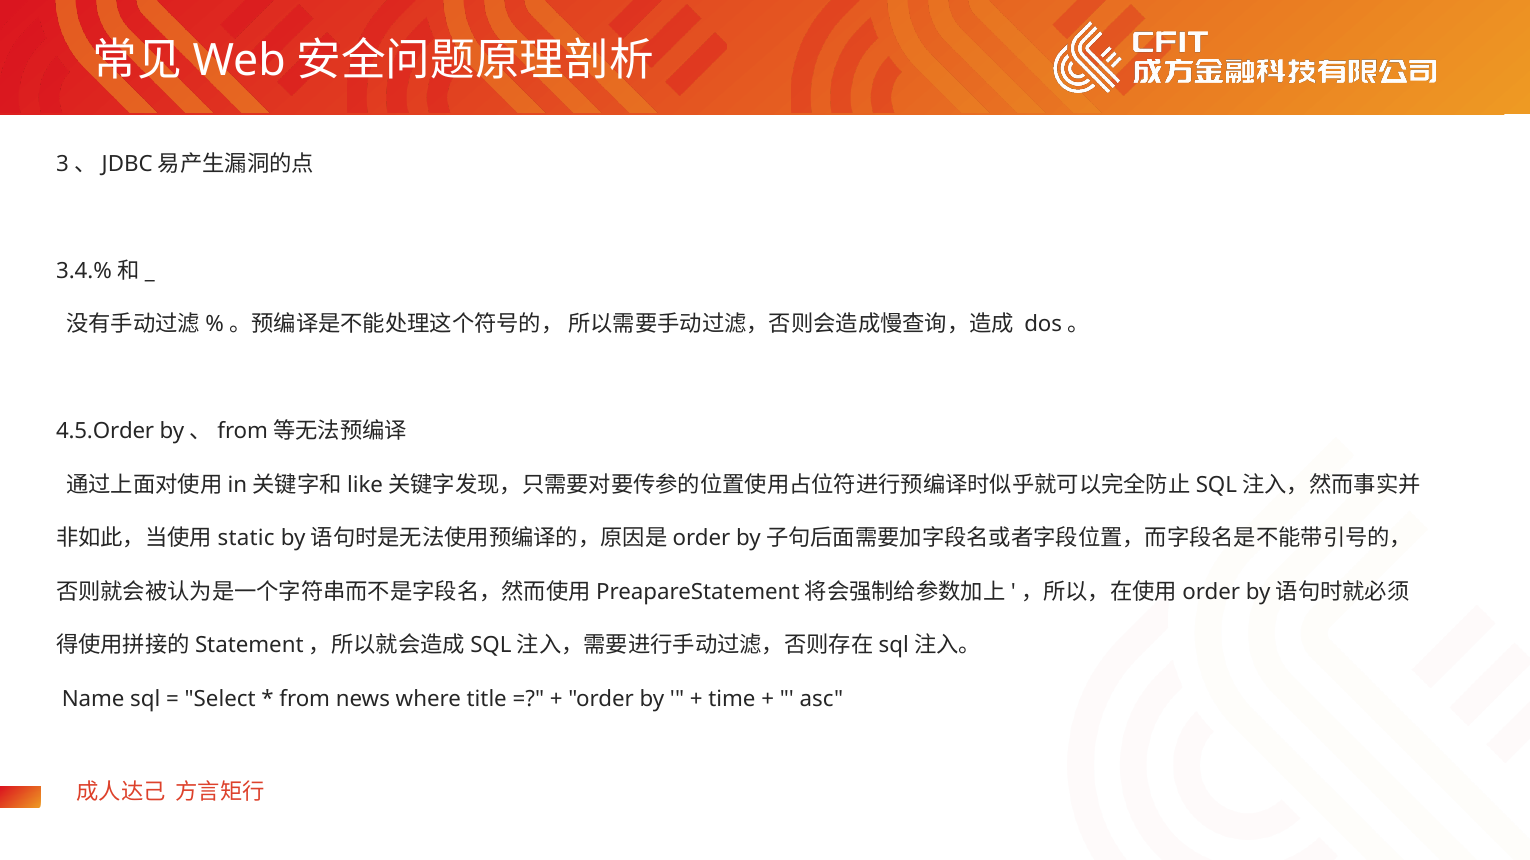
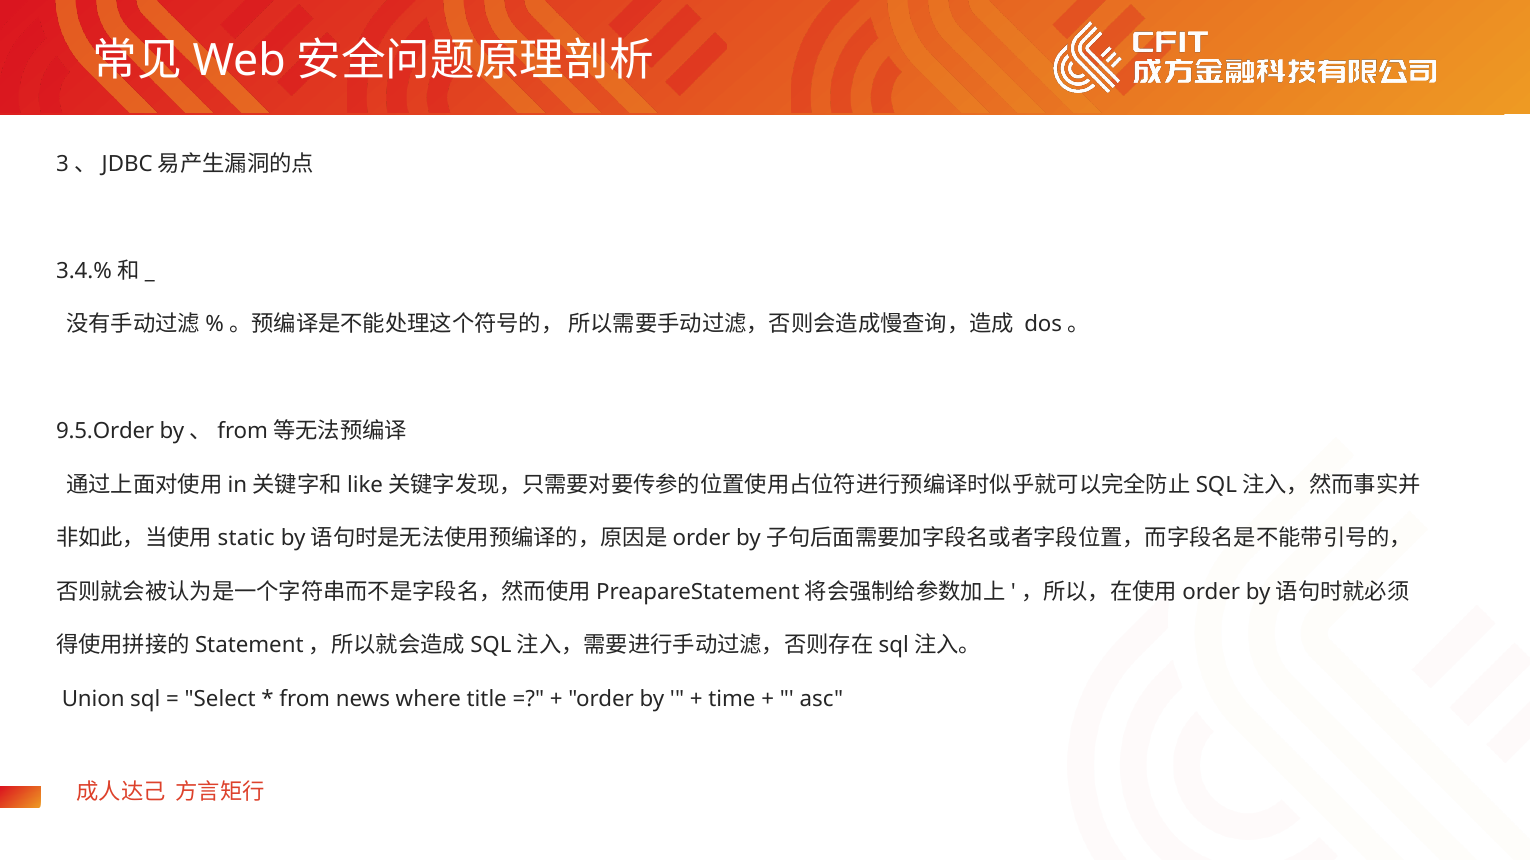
4.5.Order: 4.5.Order -> 9.5.Order
Name: Name -> Union
